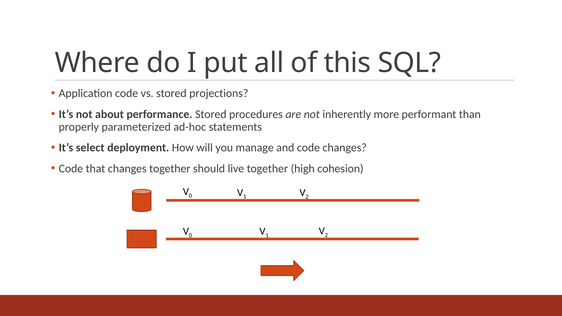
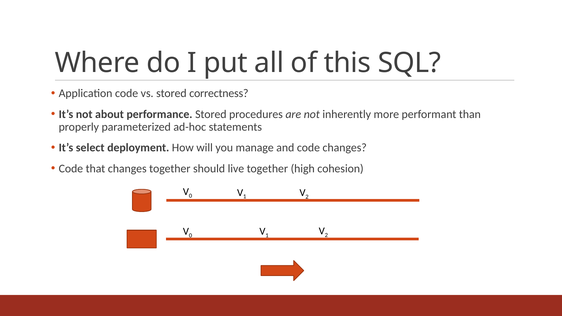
projections: projections -> correctness
